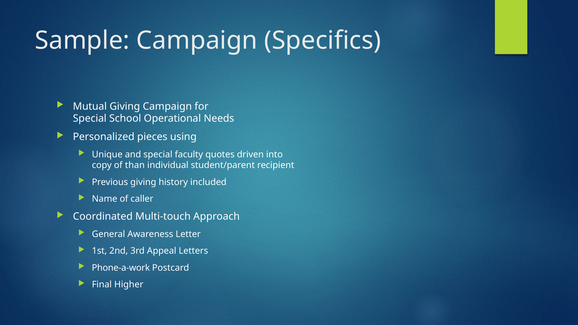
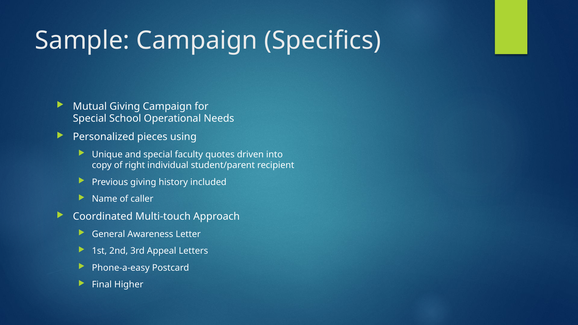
than: than -> right
Phone-a-work: Phone-a-work -> Phone-a-easy
